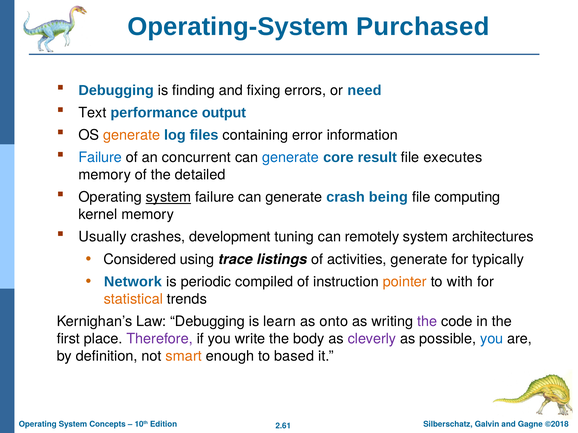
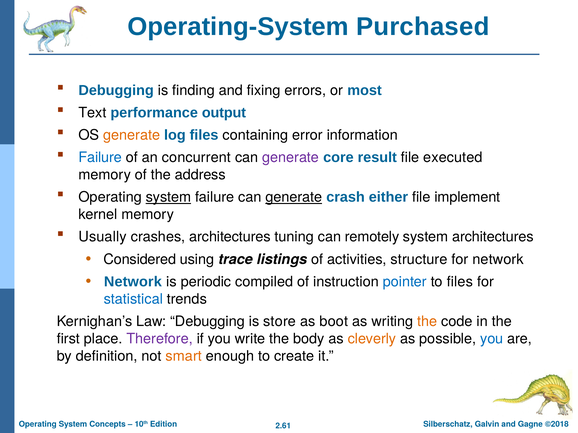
need: need -> most
generate at (291, 158) colour: blue -> purple
executes: executes -> executed
detailed: detailed -> address
generate at (294, 197) underline: none -> present
being: being -> either
computing: computing -> implement
crashes development: development -> architectures
activities generate: generate -> structure
for typically: typically -> network
pointer colour: orange -> blue
to with: with -> files
statistical colour: orange -> blue
learn: learn -> store
onto: onto -> boot
the at (427, 322) colour: purple -> orange
cleverly colour: purple -> orange
based: based -> create
